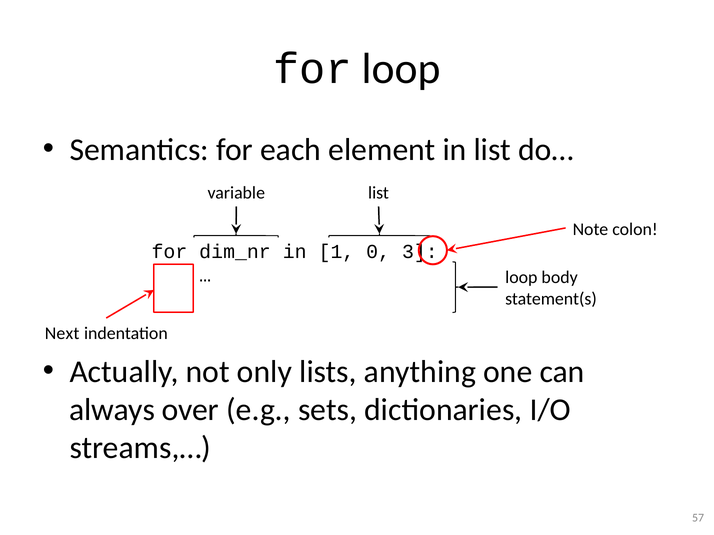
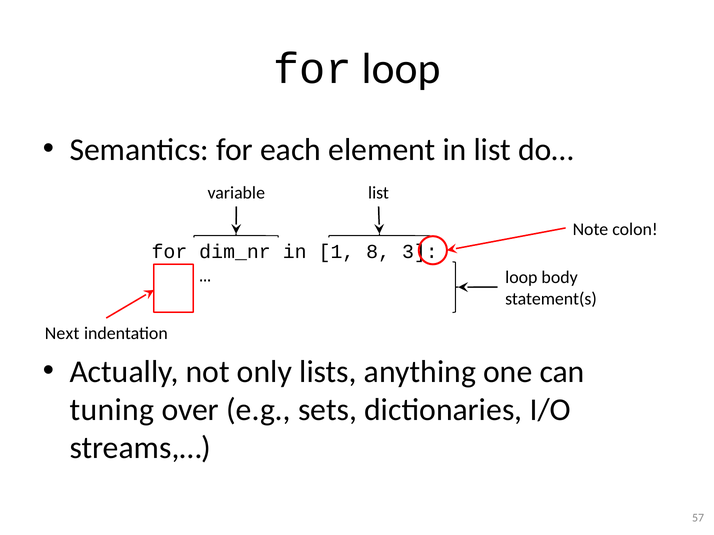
0: 0 -> 8
always: always -> tuning
